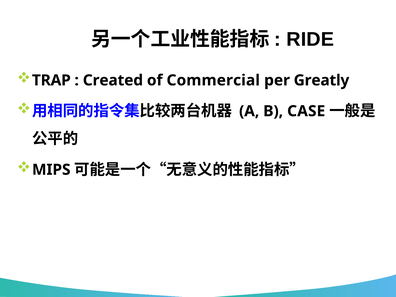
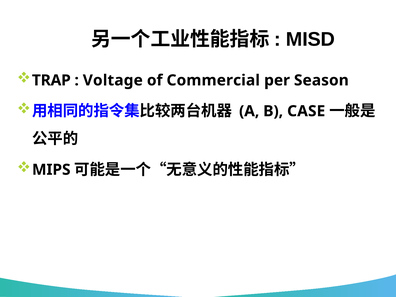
RIDE: RIDE -> MISD
Created: Created -> Voltage
Greatly: Greatly -> Season
